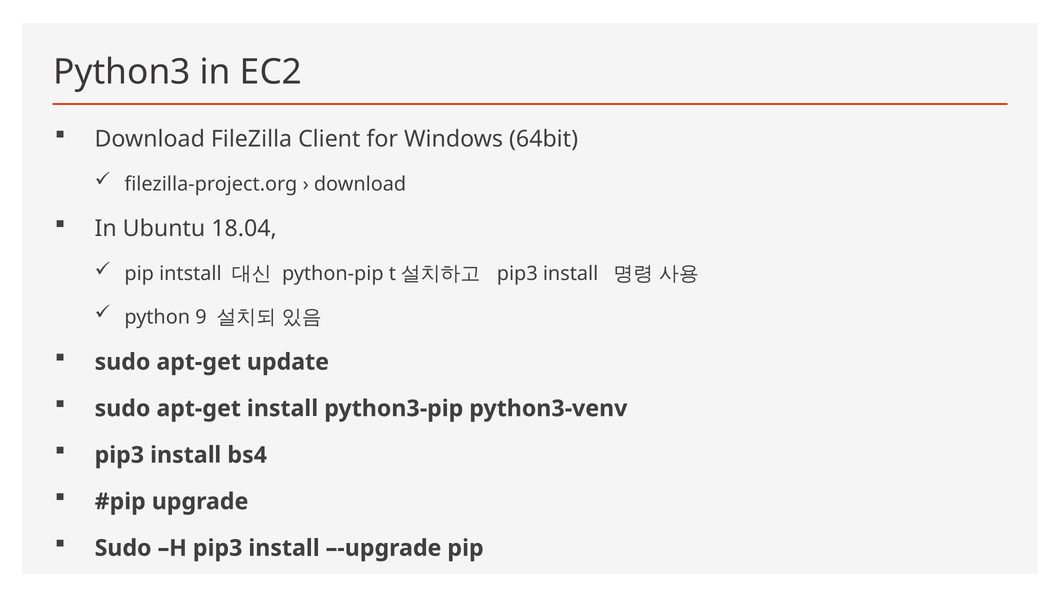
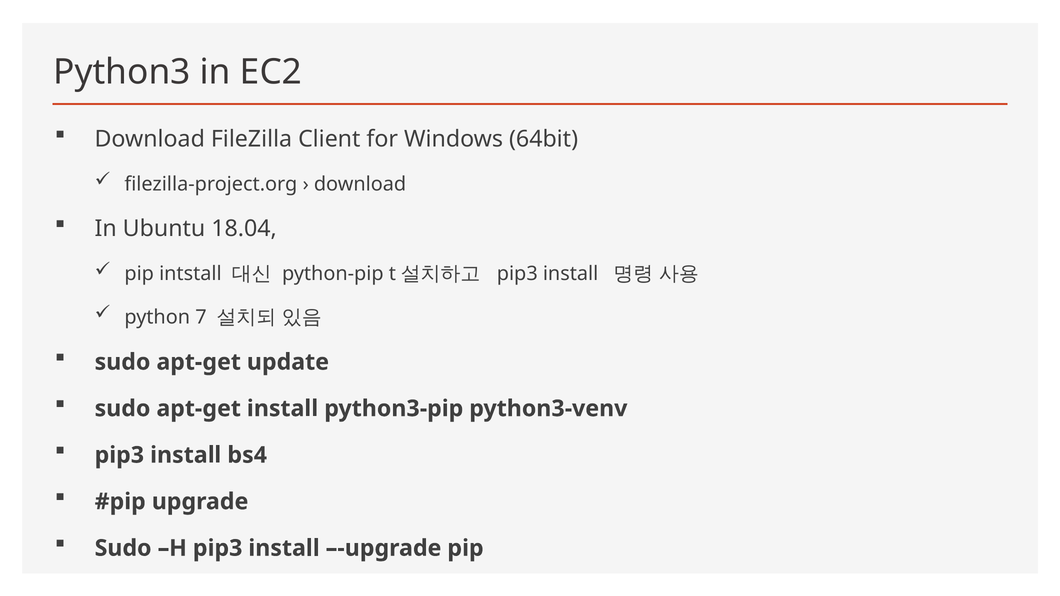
9: 9 -> 7
